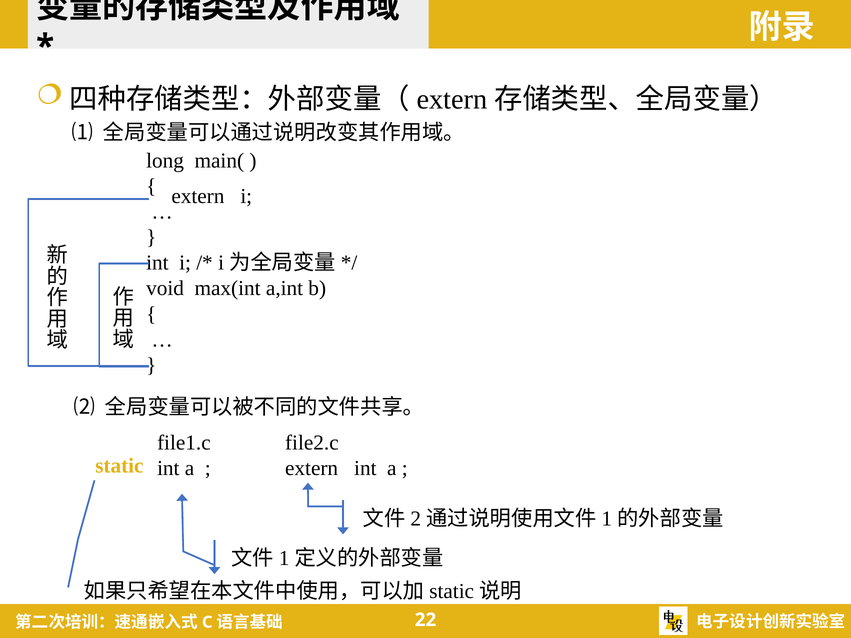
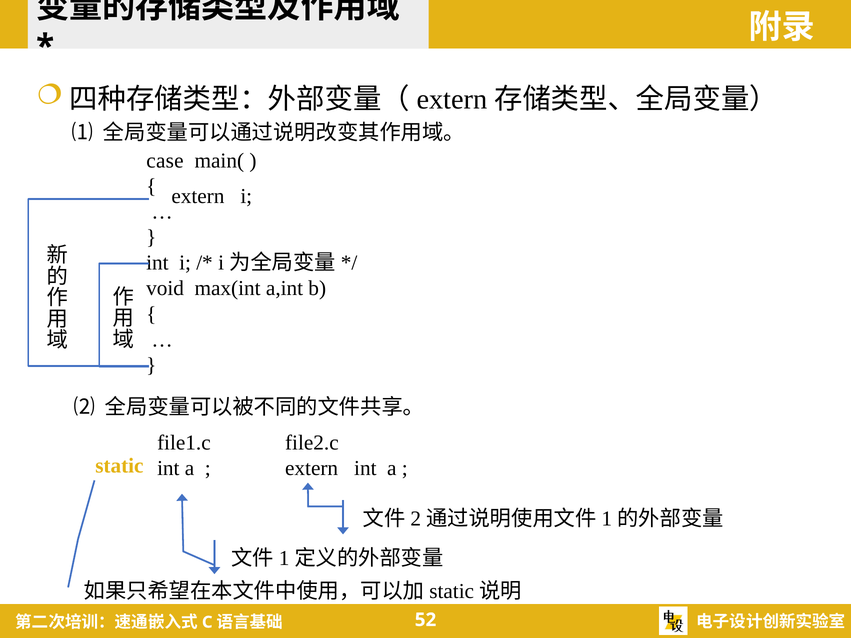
long: long -> case
22: 22 -> 52
